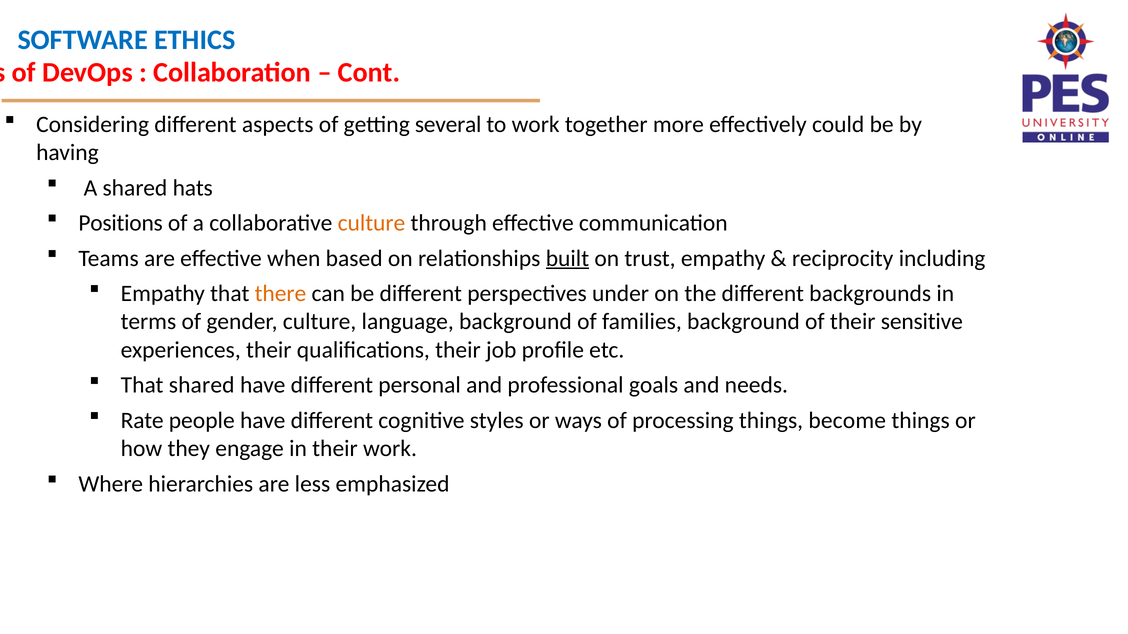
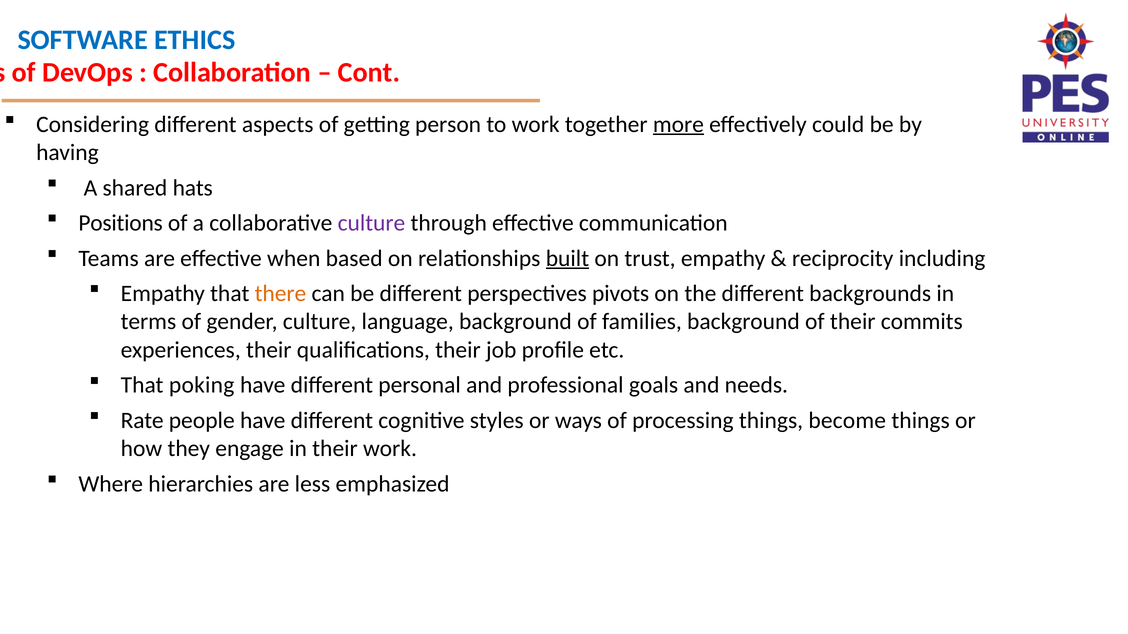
several: several -> person
more underline: none -> present
culture at (371, 223) colour: orange -> purple
under: under -> pivots
sensitive: sensitive -> commits
That shared: shared -> poking
